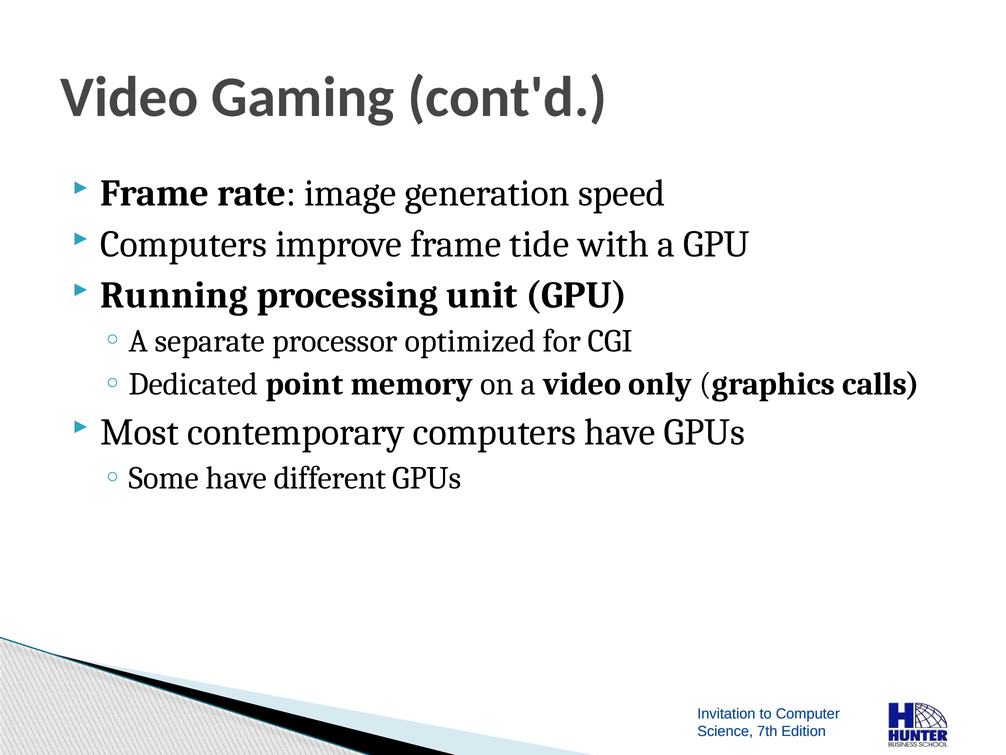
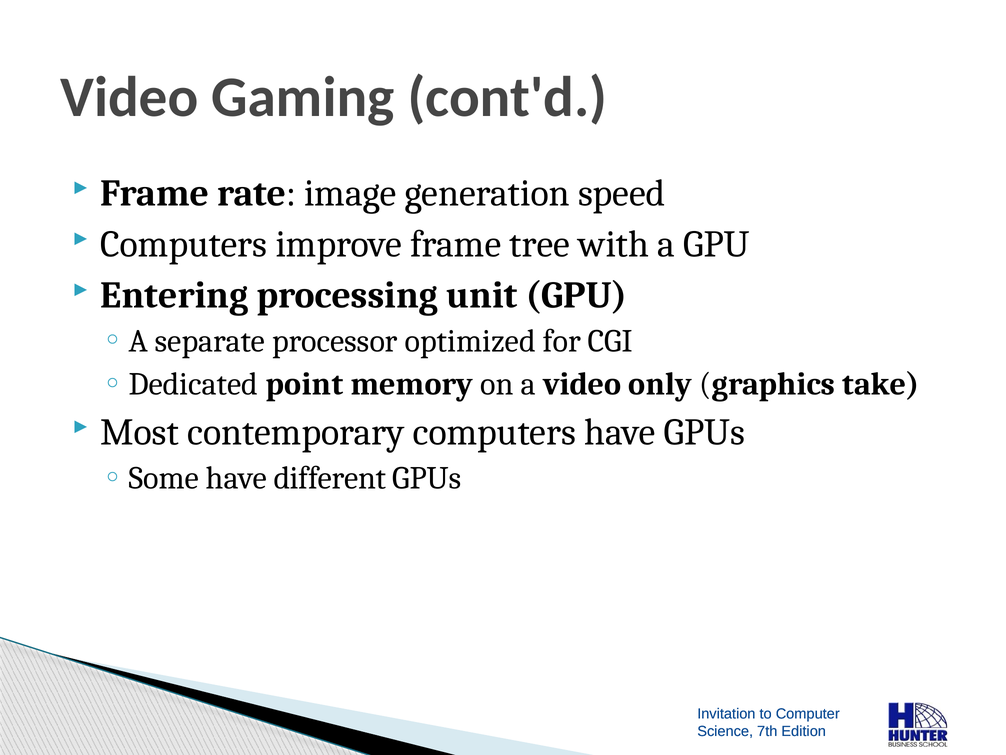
tide: tide -> tree
Running: Running -> Entering
calls: calls -> take
